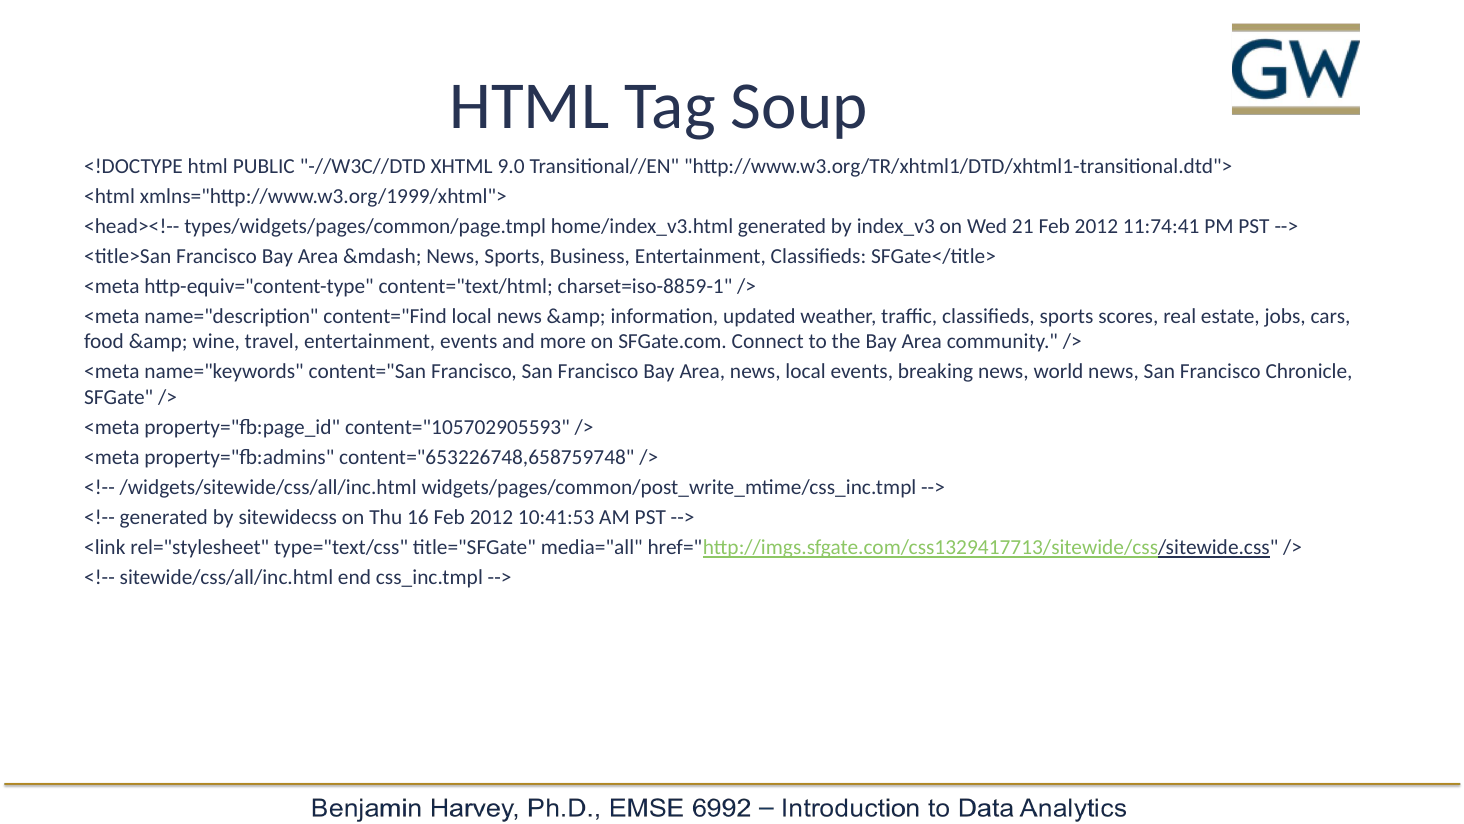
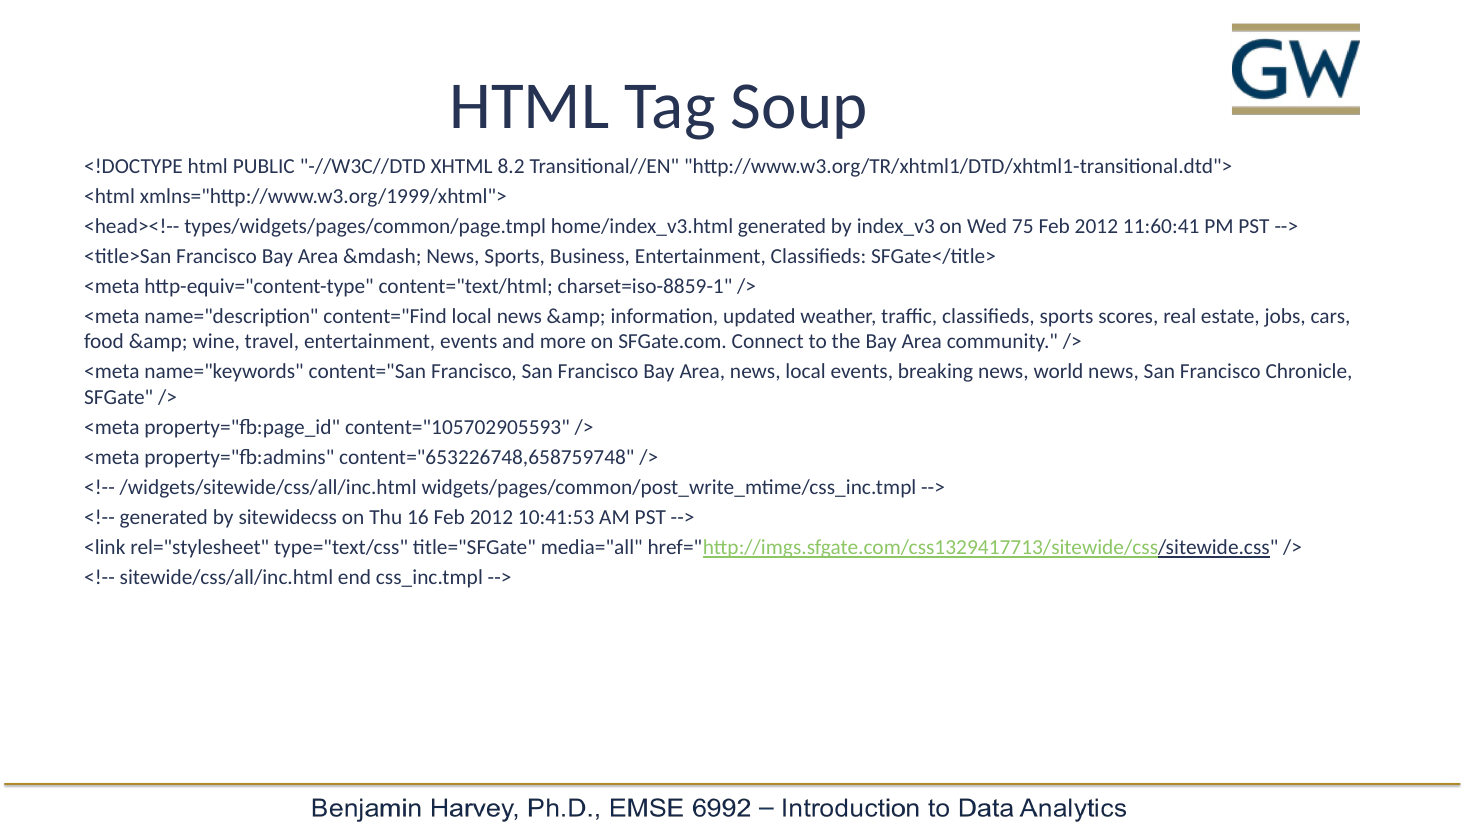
9.0: 9.0 -> 8.2
21: 21 -> 75
11:74:41: 11:74:41 -> 11:60:41
